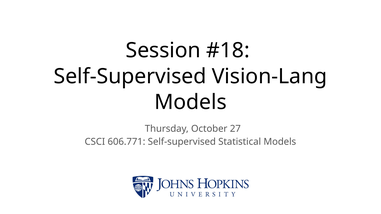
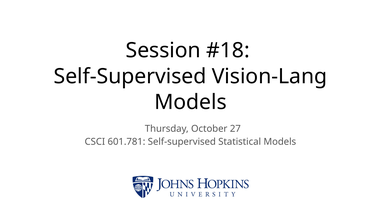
606.771: 606.771 -> 601.781
